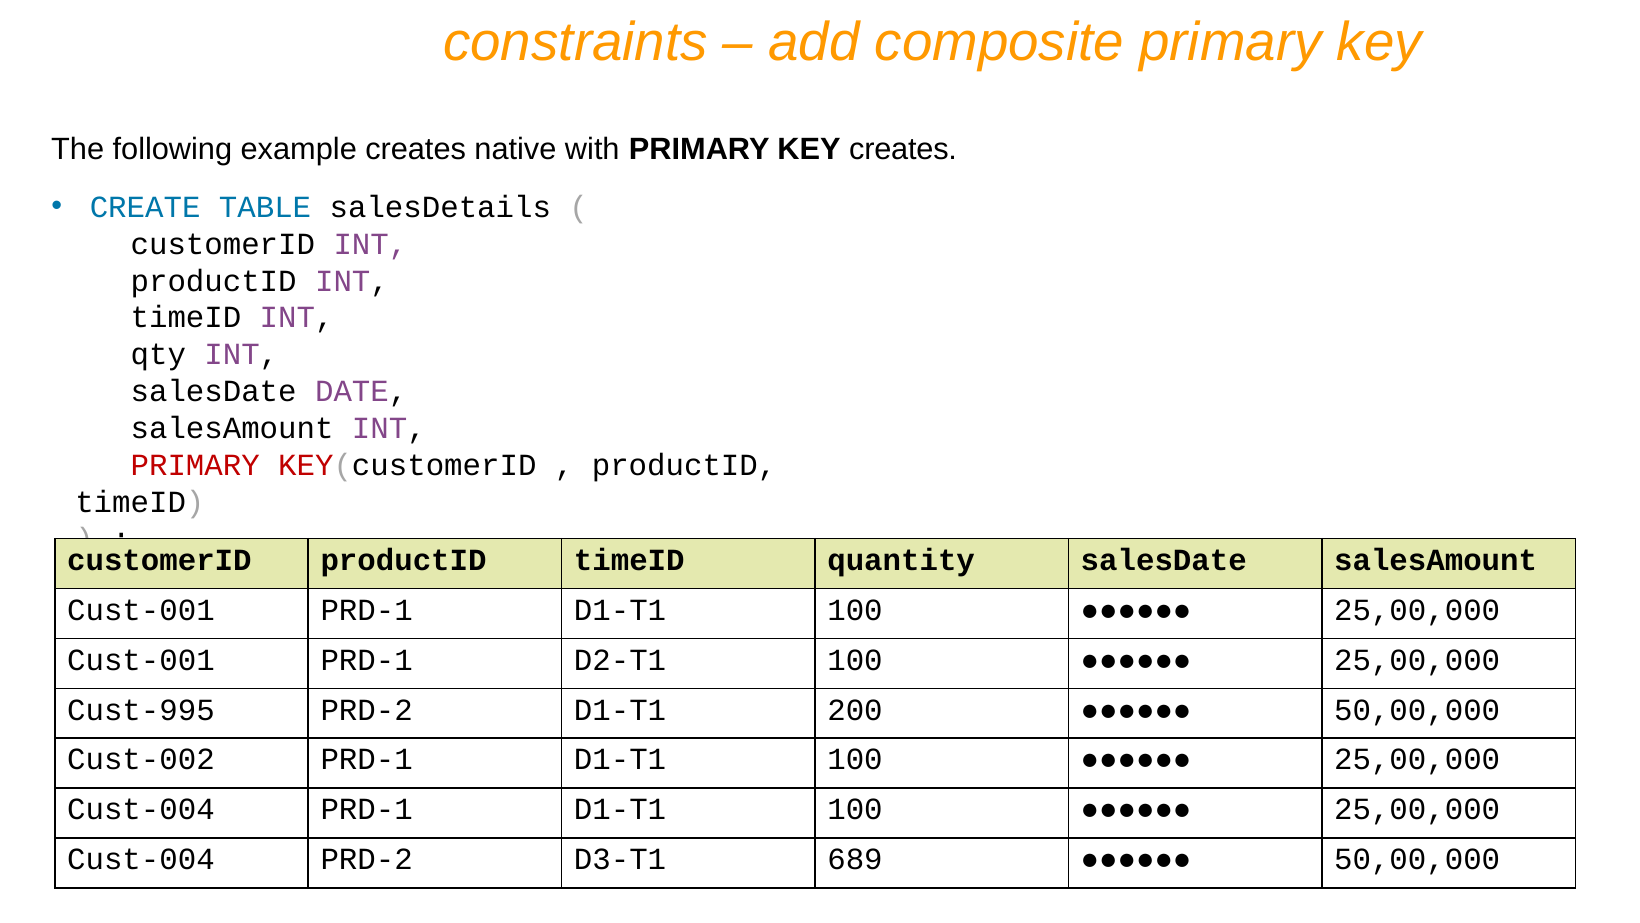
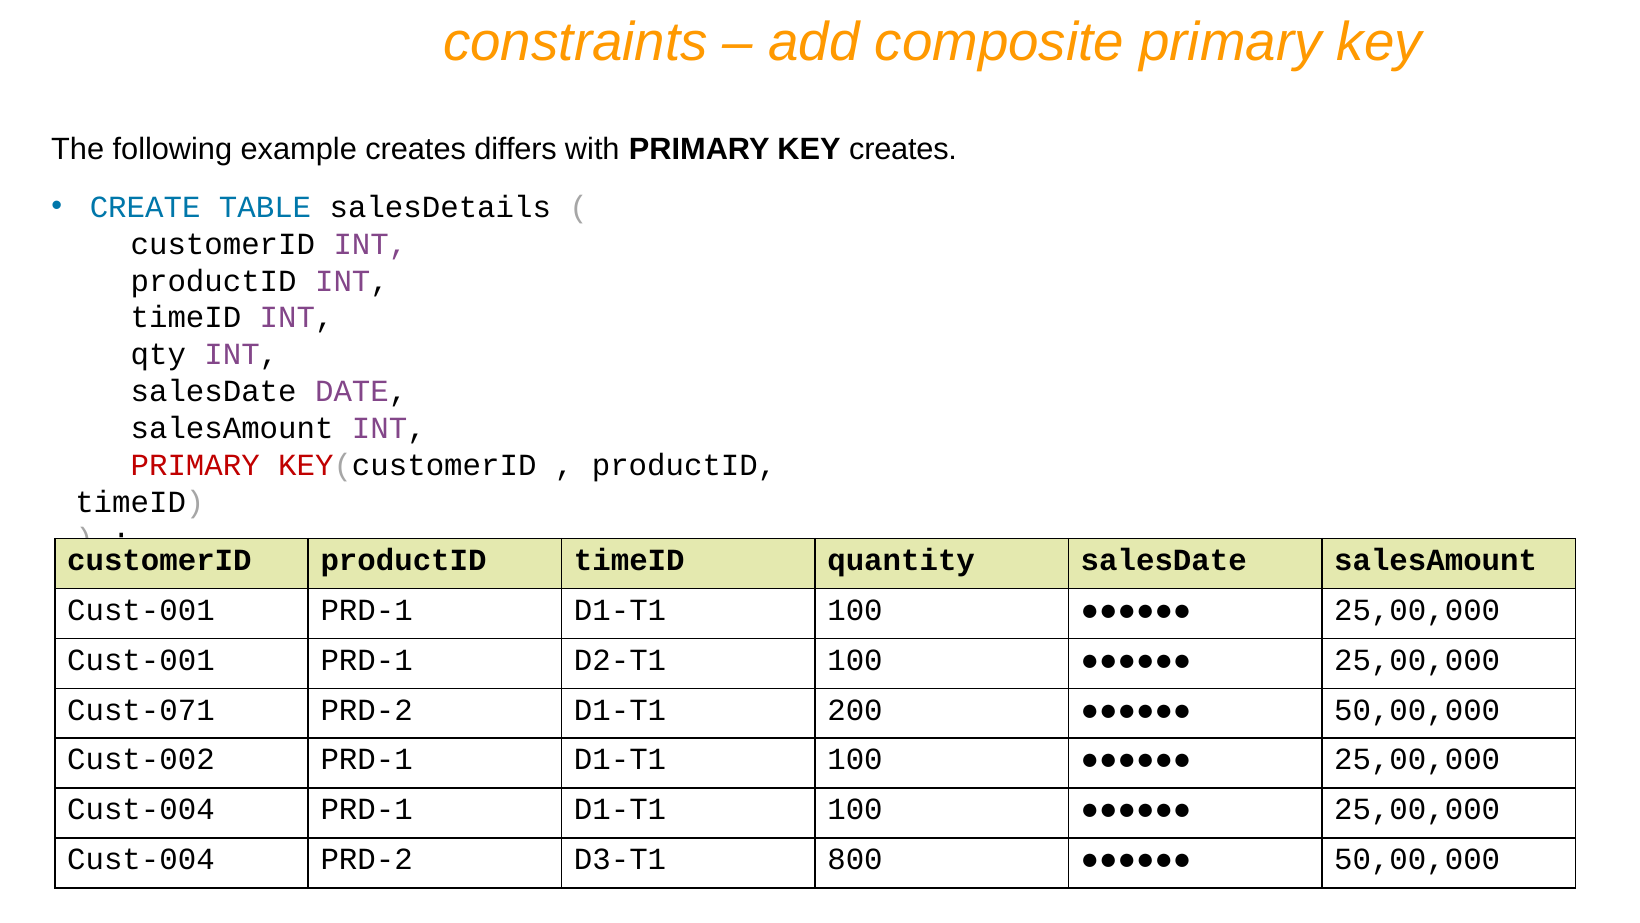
native: native -> differs
Cust-995: Cust-995 -> Cust-071
689: 689 -> 800
